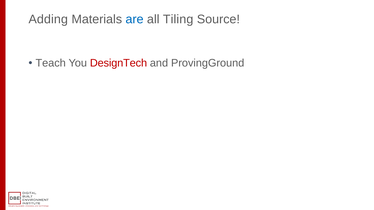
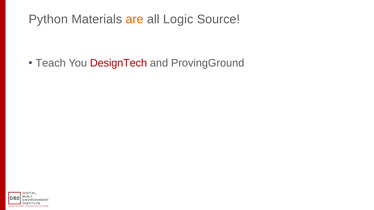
Adding: Adding -> Python
are colour: blue -> orange
Tiling: Tiling -> Logic
